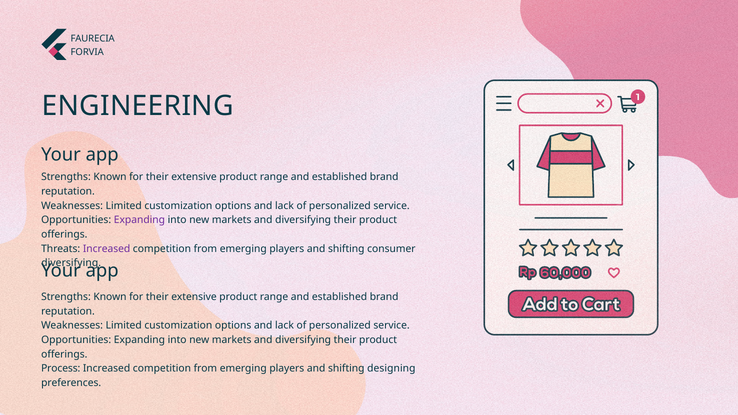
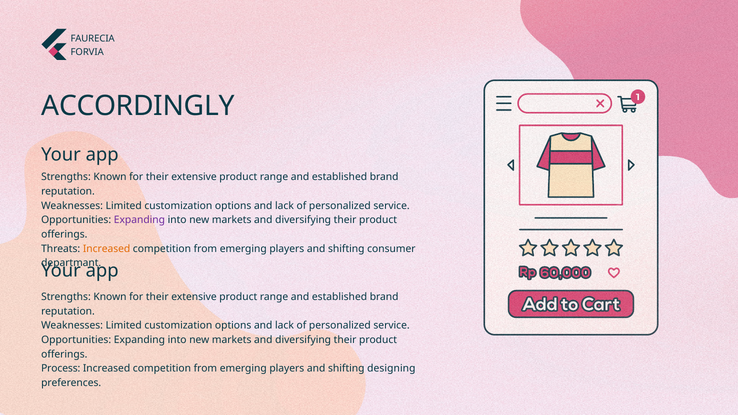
ENGINEERING: ENGINEERING -> ACCORDINGLY
Increased at (107, 249) colour: purple -> orange
diversifying at (71, 263): diversifying -> departmant
